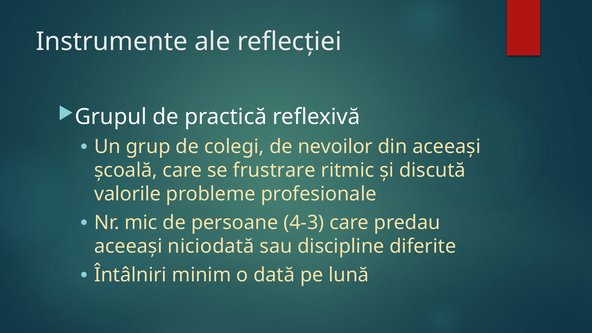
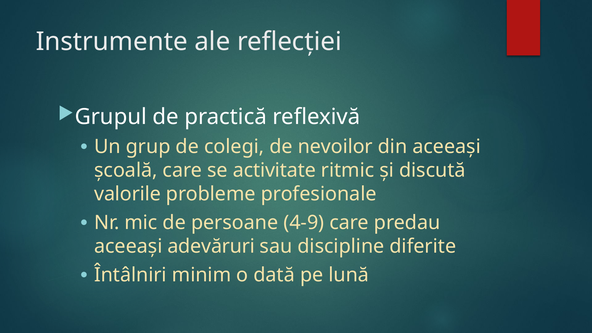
frustrare: frustrare -> activitate
4-3: 4-3 -> 4-9
niciodată: niciodată -> adevăruri
